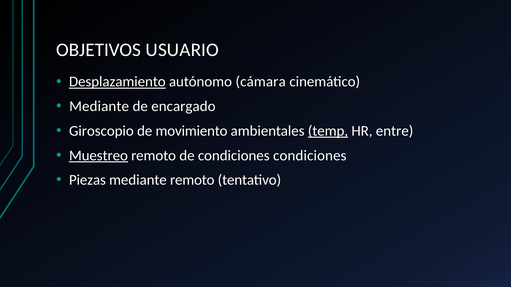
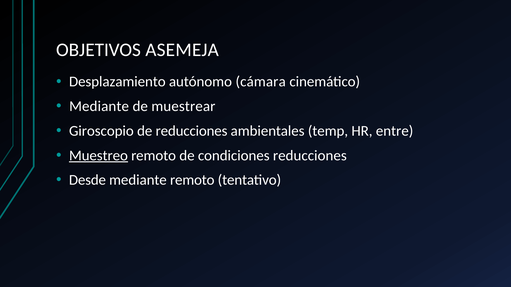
USUARIO: USUARIO -> ASEMEJA
Desplazamiento underline: present -> none
encargado: encargado -> muestrear
de movimiento: movimiento -> reducciones
temp underline: present -> none
condiciones condiciones: condiciones -> reducciones
Piezas: Piezas -> Desde
